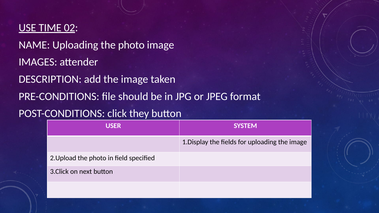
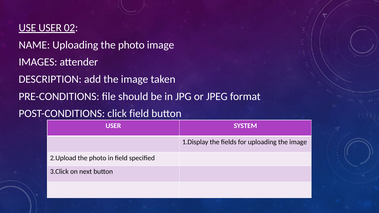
USE TIME: TIME -> USER
click they: they -> field
